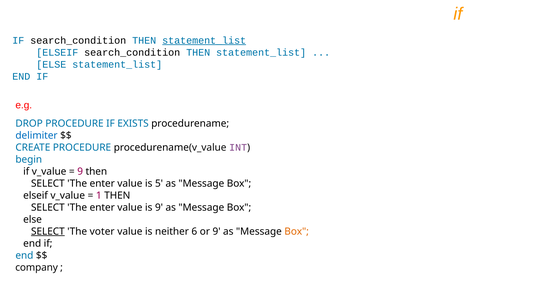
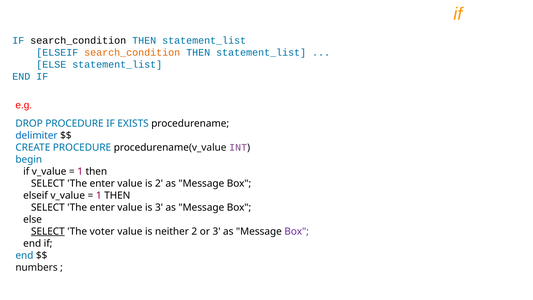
statement_list at (204, 40) underline: present -> none
search_condition at (132, 52) colour: black -> orange
9 at (80, 171): 9 -> 1
is 5: 5 -> 2
is 9: 9 -> 3
neither 6: 6 -> 2
or 9: 9 -> 3
Box at (297, 231) colour: orange -> purple
company: company -> numbers
